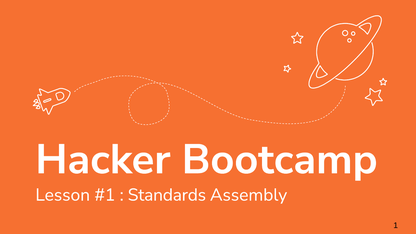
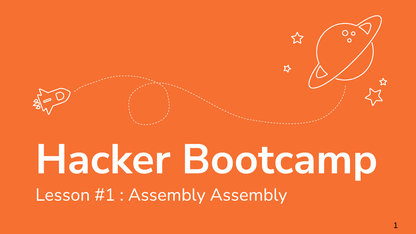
Standards at (167, 195): Standards -> Assembly
